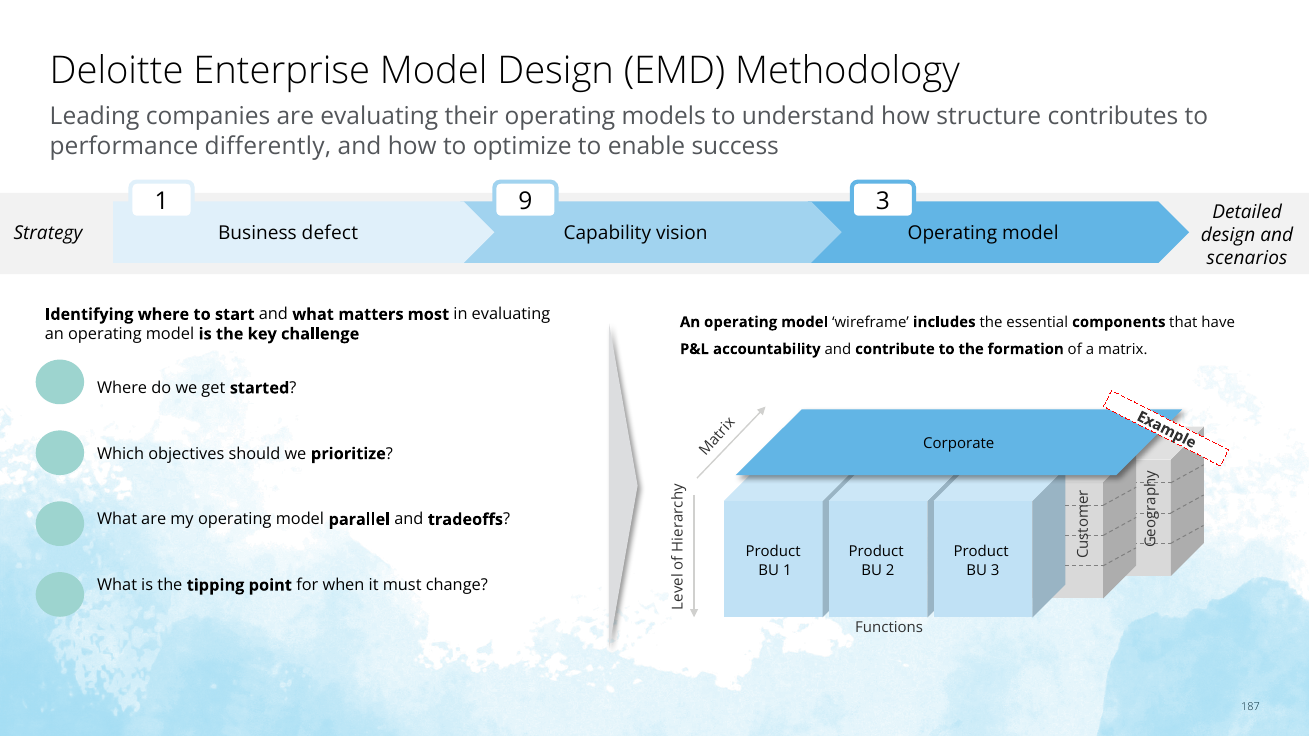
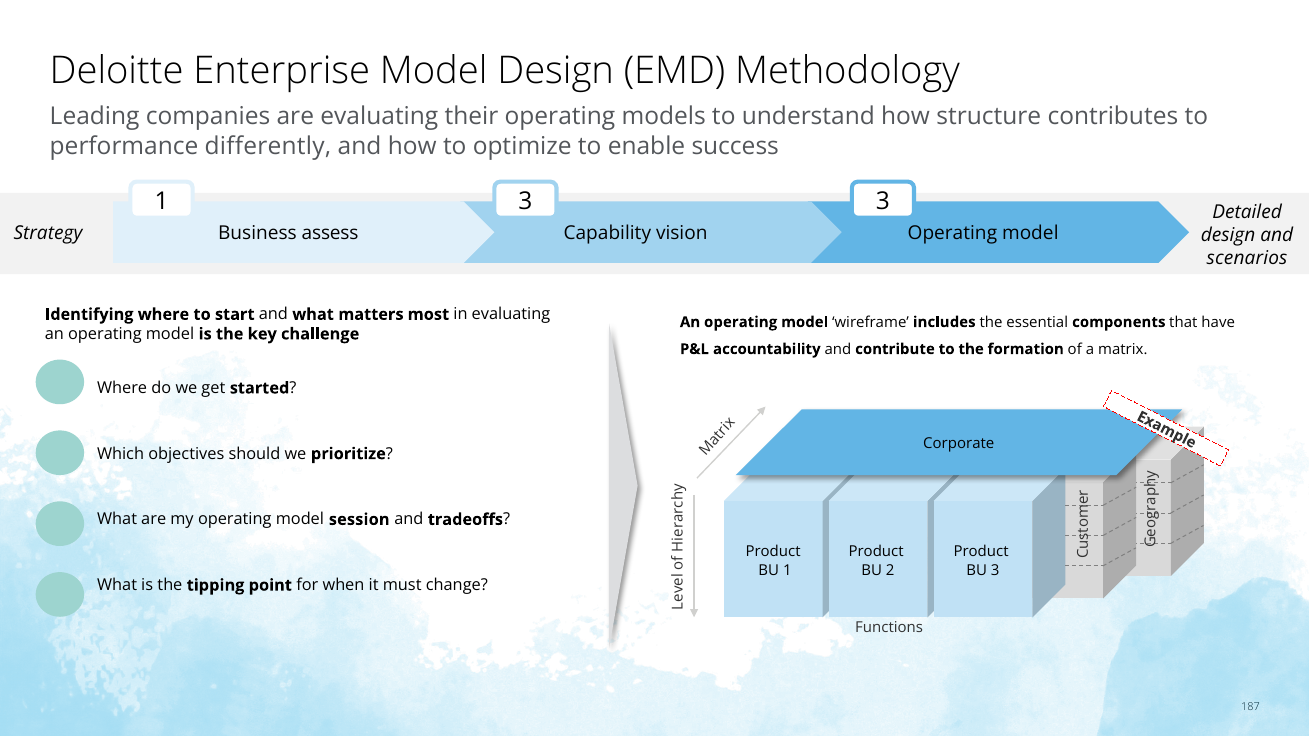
1 9: 9 -> 3
defect: defect -> assess
parallel: parallel -> session
